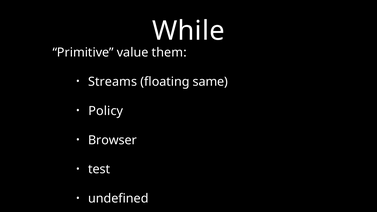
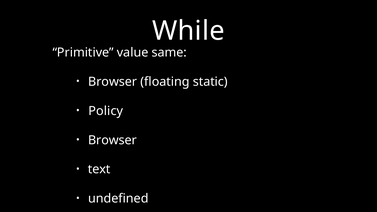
them: them -> same
Streams at (113, 82): Streams -> Browser
same: same -> static
test: test -> text
